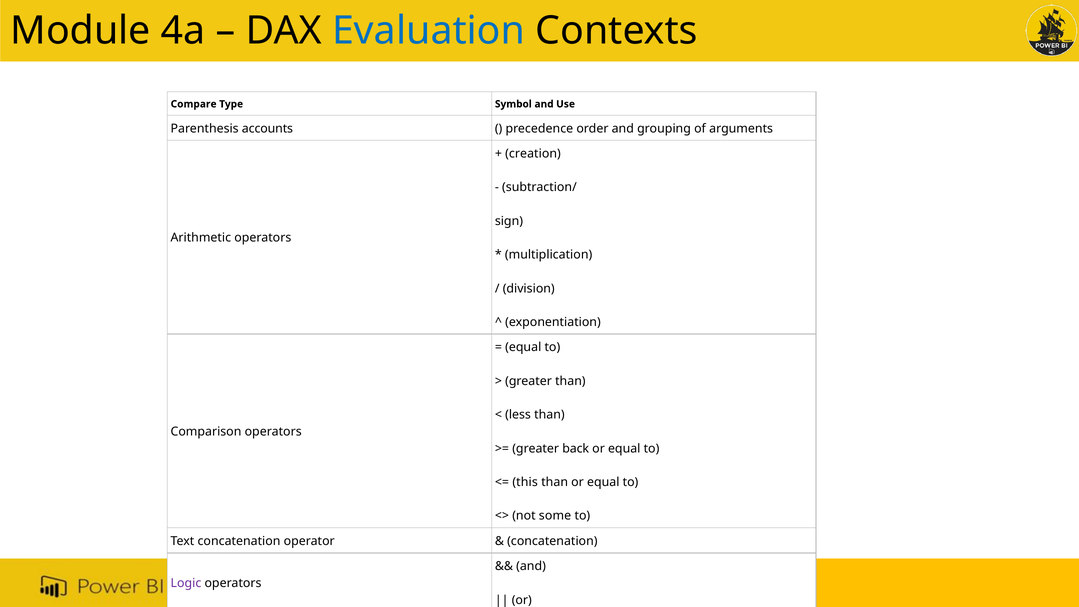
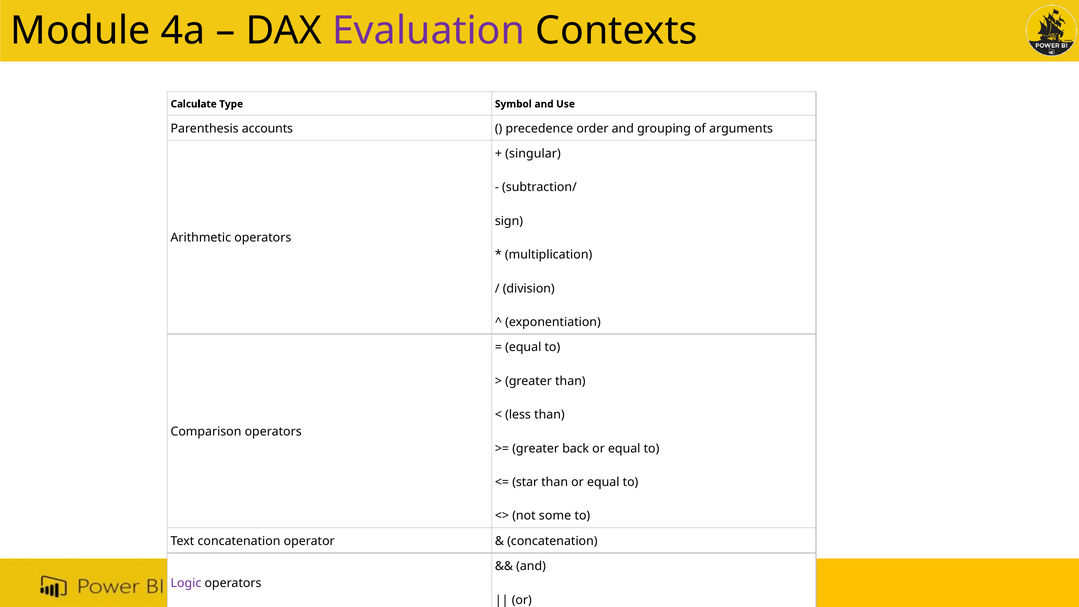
Evaluation colour: blue -> purple
Compare: Compare -> Calculate
creation: creation -> singular
this: this -> star
